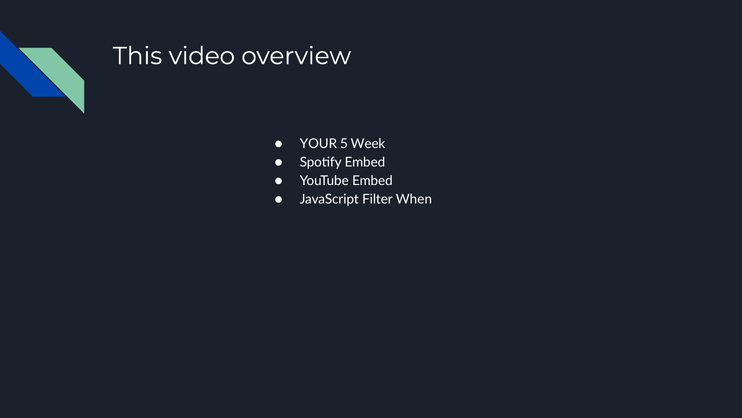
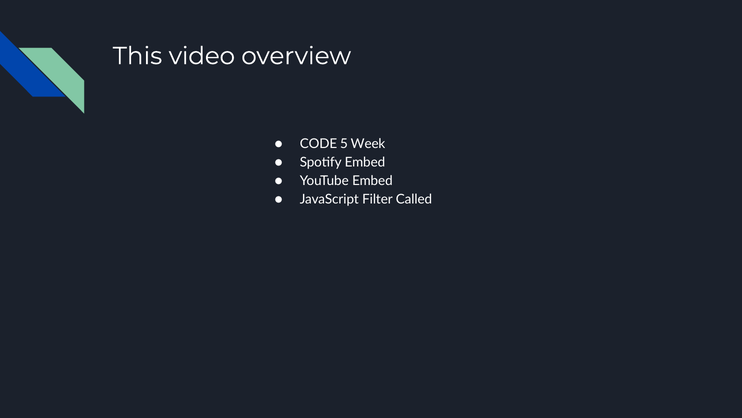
YOUR: YOUR -> CODE
When: When -> Called
